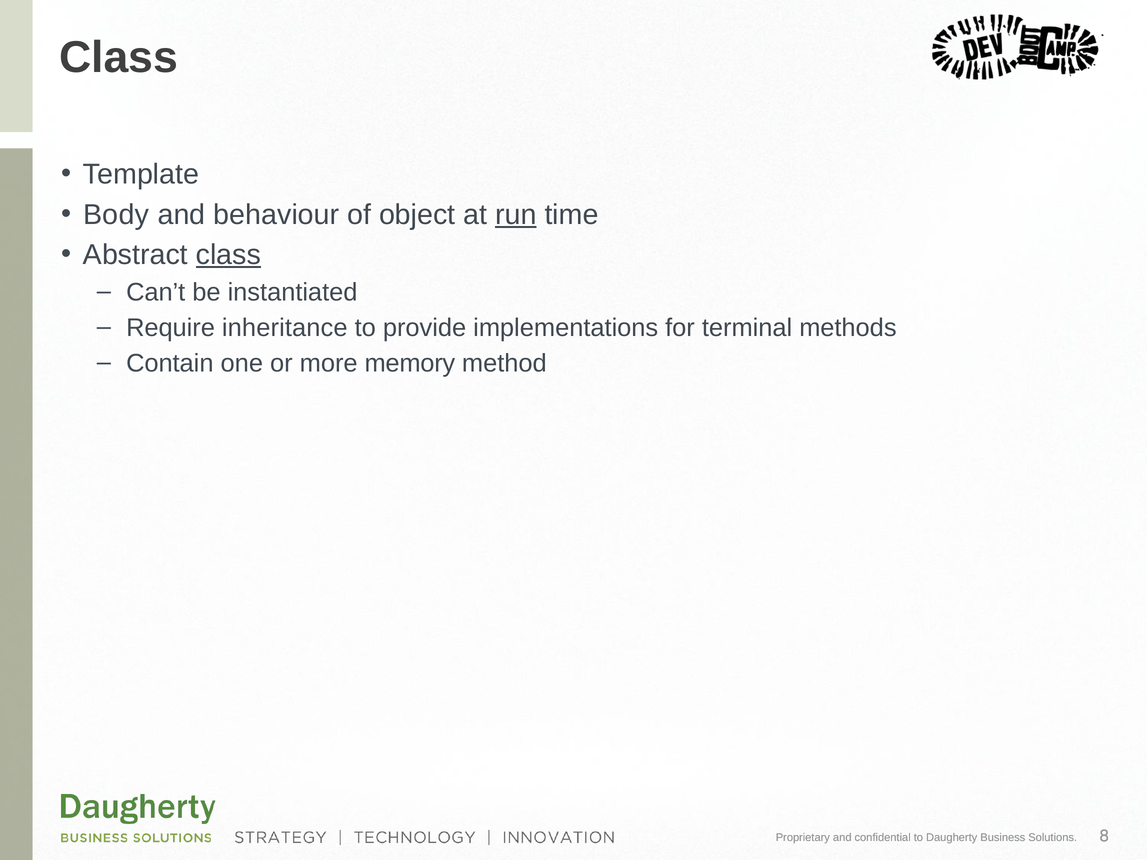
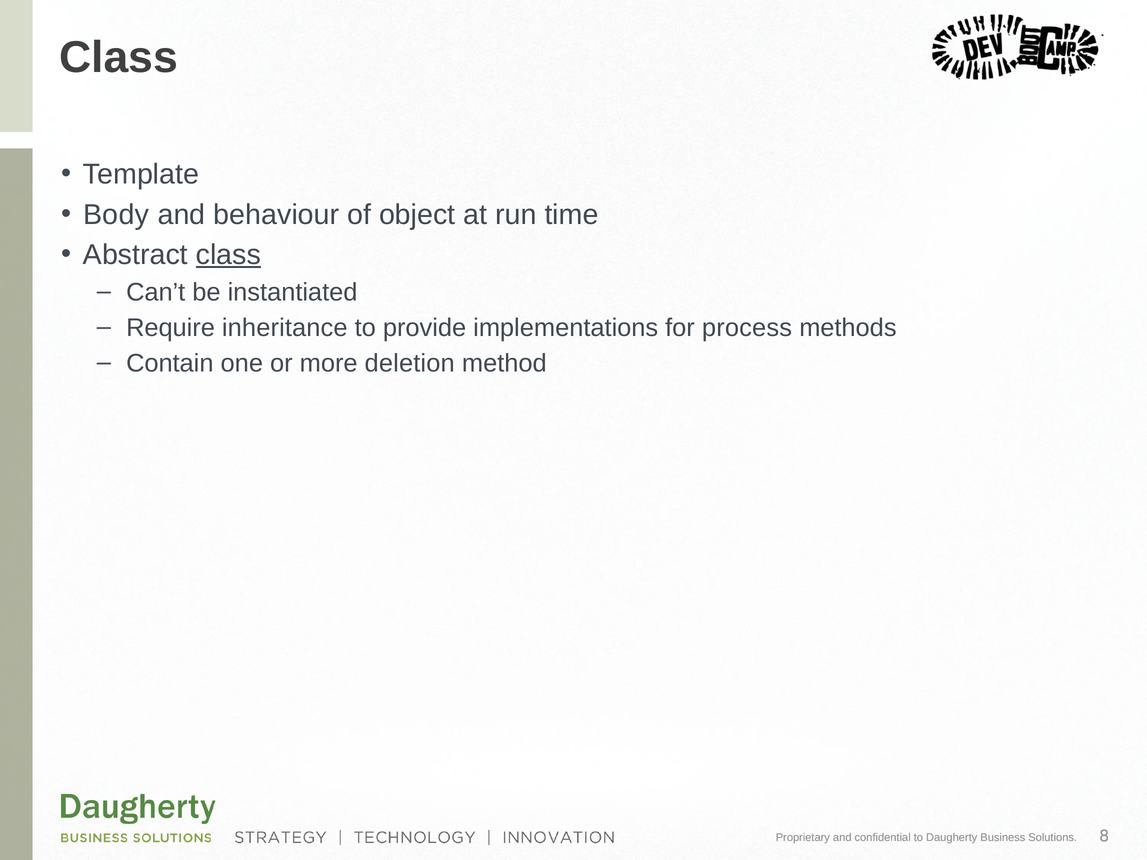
run underline: present -> none
terminal: terminal -> process
memory: memory -> deletion
